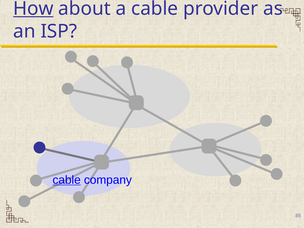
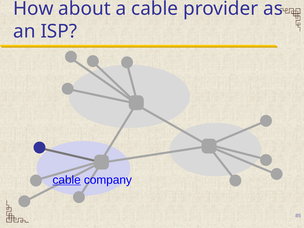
How underline: present -> none
